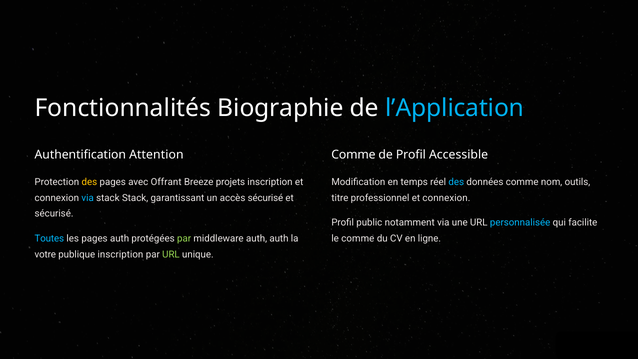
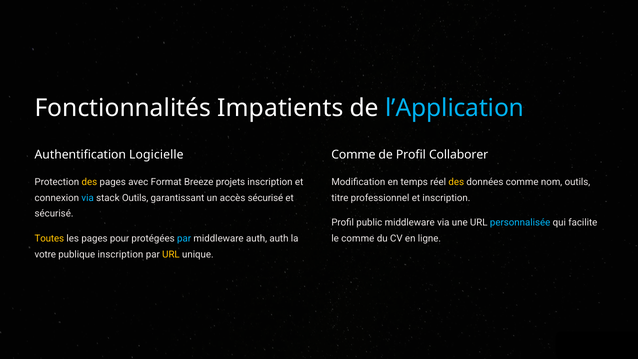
Biographie: Biographie -> Impatients
Attention: Attention -> Logicielle
Accessible: Accessible -> Collaborer
Offrant: Offrant -> Format
des at (456, 182) colour: light blue -> yellow
stack Stack: Stack -> Outils
professionnel et connexion: connexion -> inscription
public notamment: notamment -> middleware
Toutes colour: light blue -> yellow
pages auth: auth -> pour
par at (184, 238) colour: light green -> light blue
URL at (171, 254) colour: light green -> yellow
